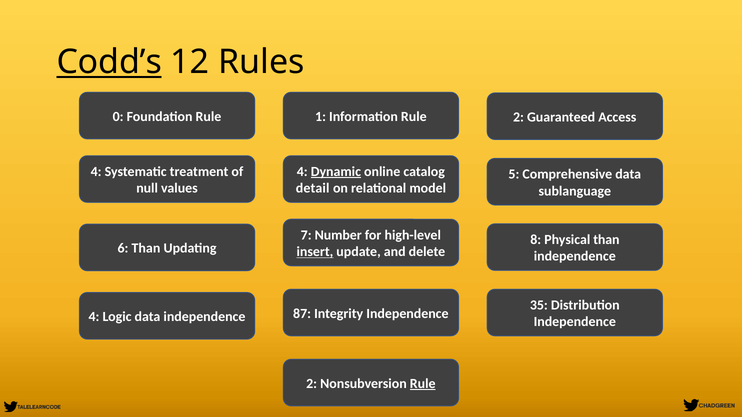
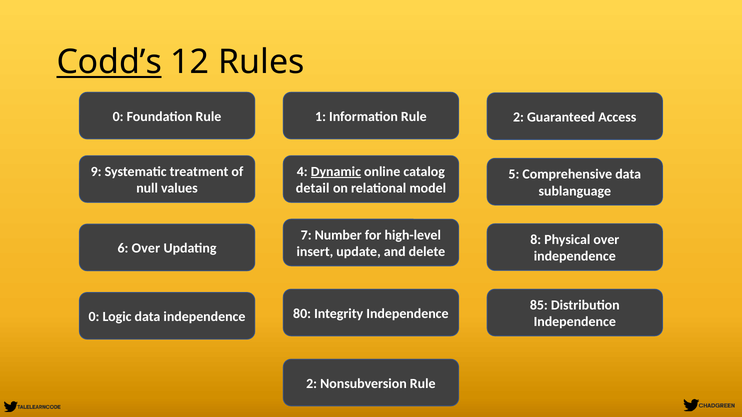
4 at (96, 172): 4 -> 9
Physical than: than -> over
6 Than: Than -> Over
insert underline: present -> none
35: 35 -> 85
4 at (94, 317): 4 -> 0
87: 87 -> 80
Rule at (423, 384) underline: present -> none
